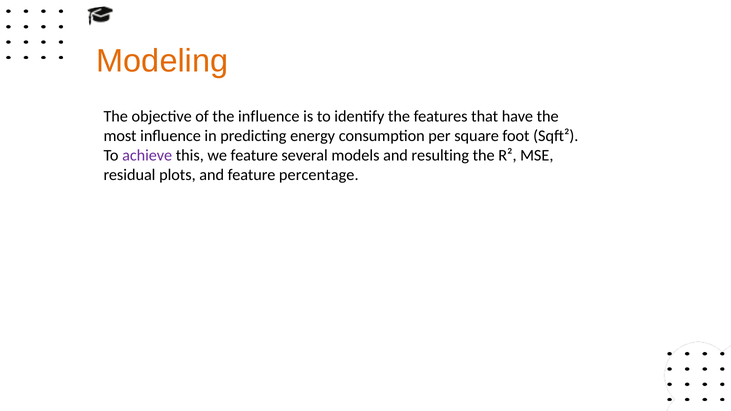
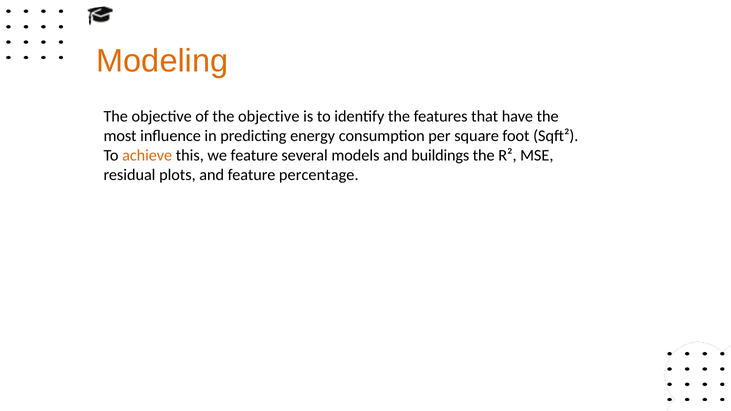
of the influence: influence -> objective
achieve colour: purple -> orange
resulting: resulting -> buildings
